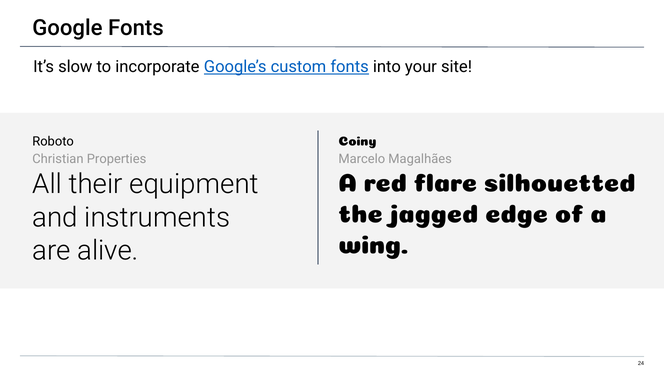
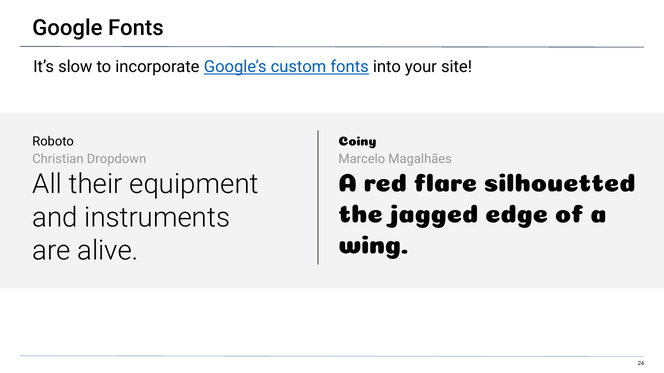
Properties: Properties -> Dropdown
